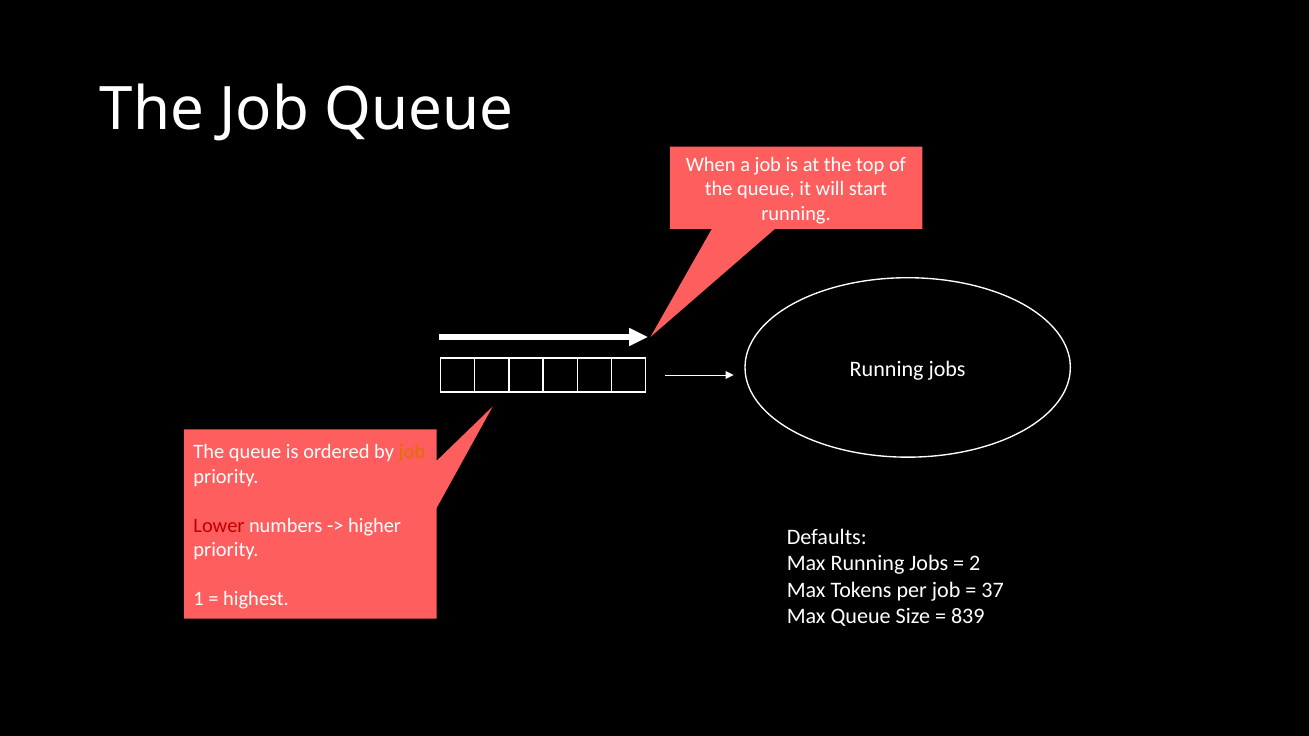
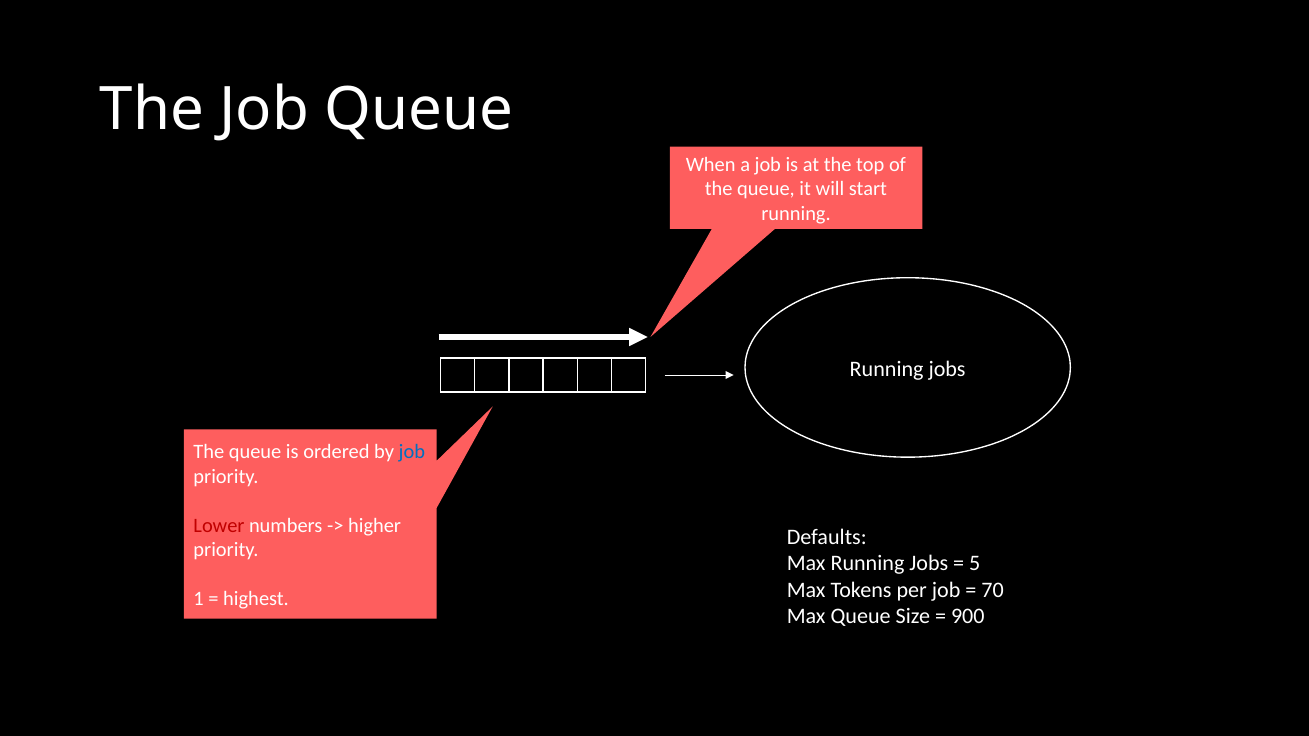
job at (412, 452) colour: orange -> blue
2: 2 -> 5
37: 37 -> 70
839: 839 -> 900
